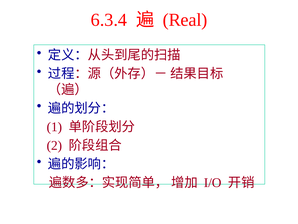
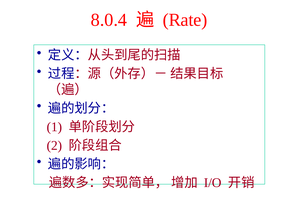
6.3.4: 6.3.4 -> 8.0.4
Real: Real -> Rate
